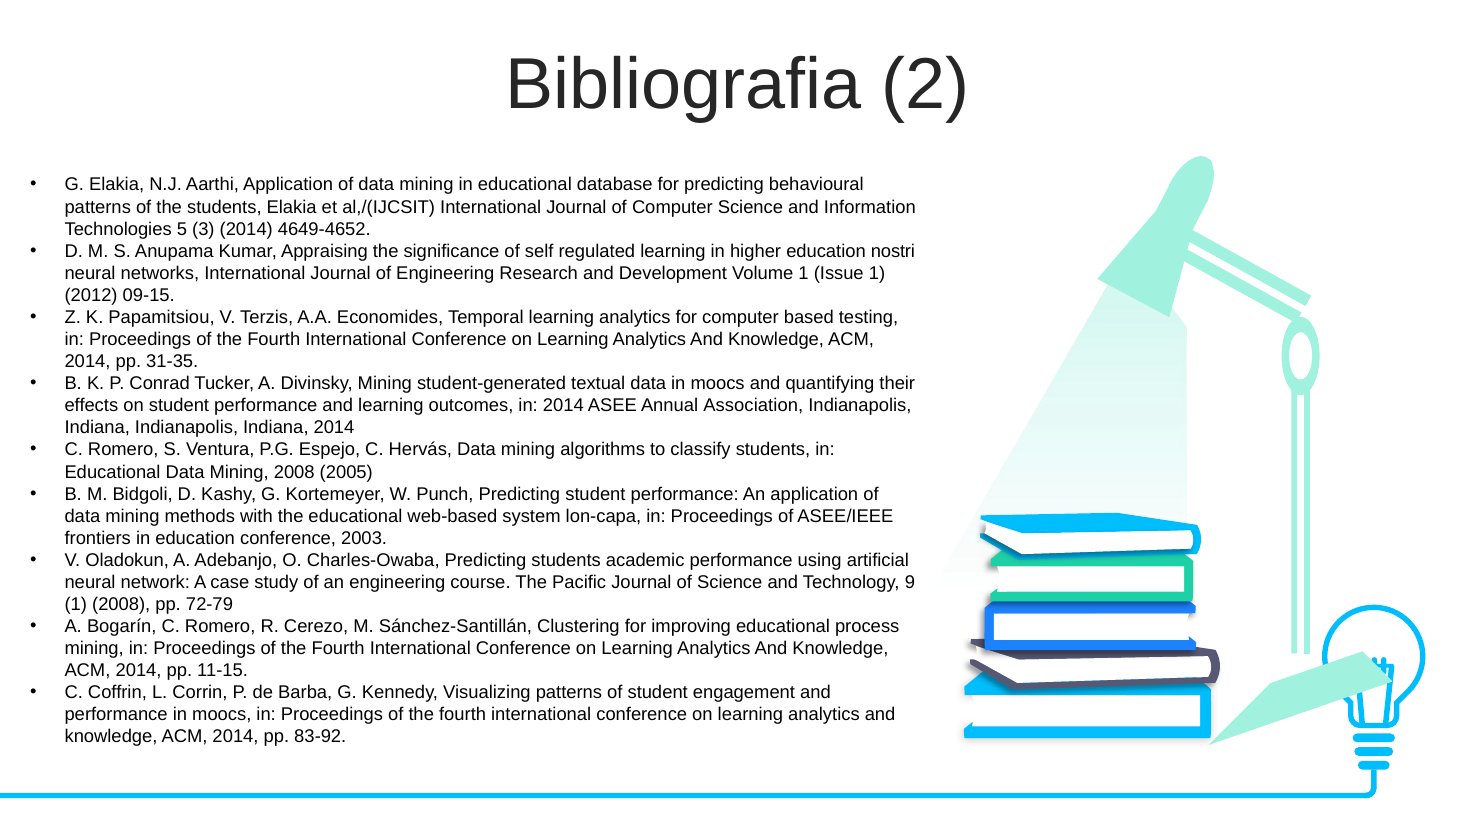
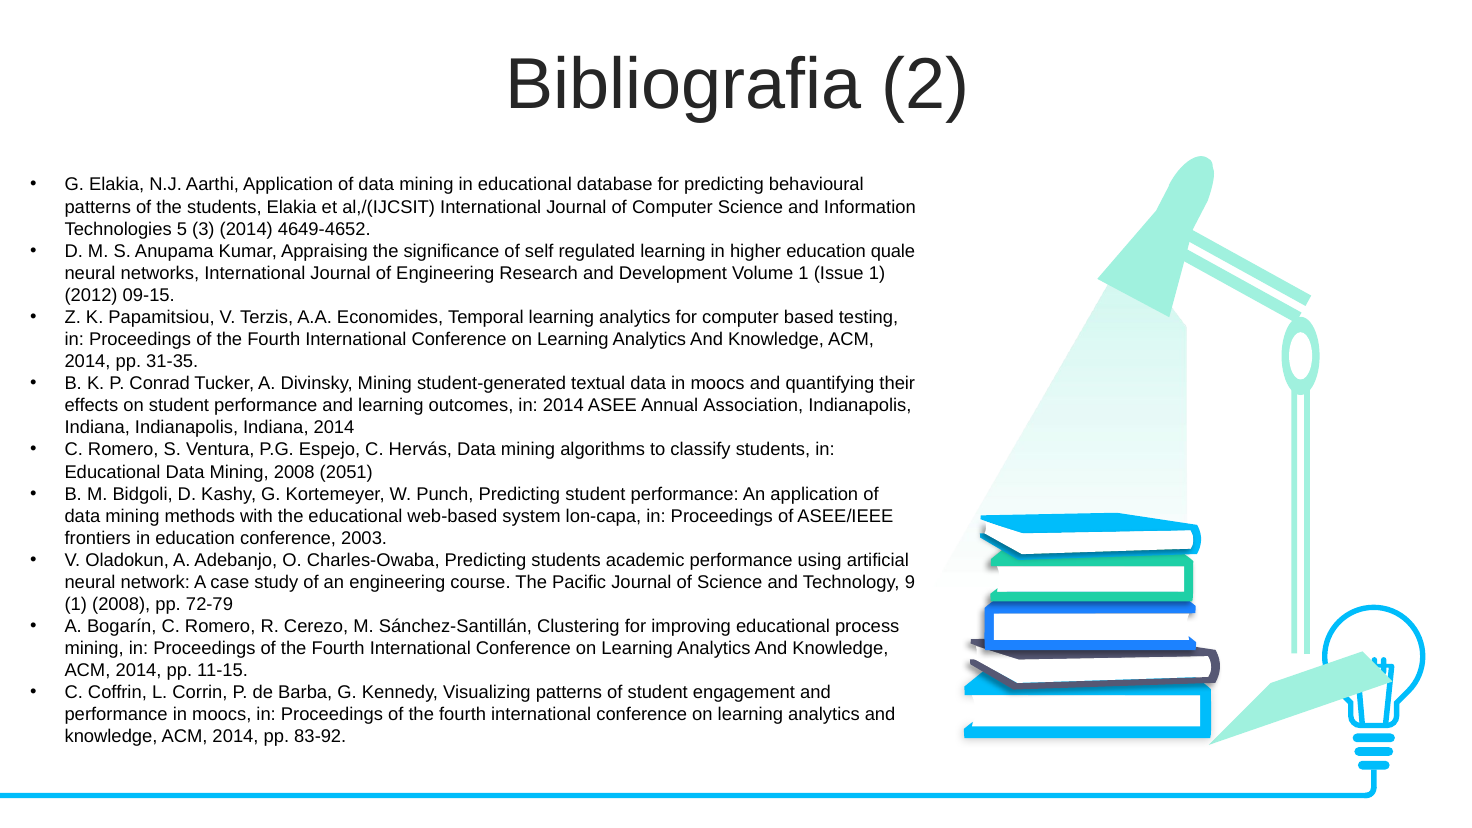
nostri: nostri -> quale
2005: 2005 -> 2051
